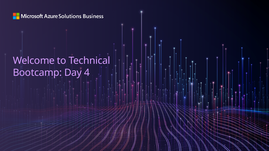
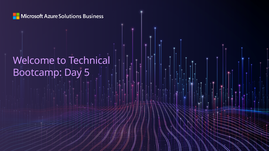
4: 4 -> 5
